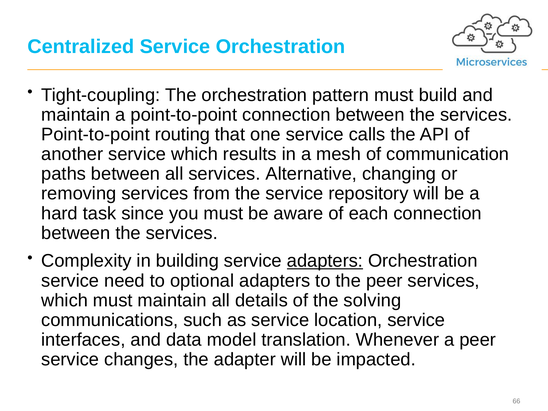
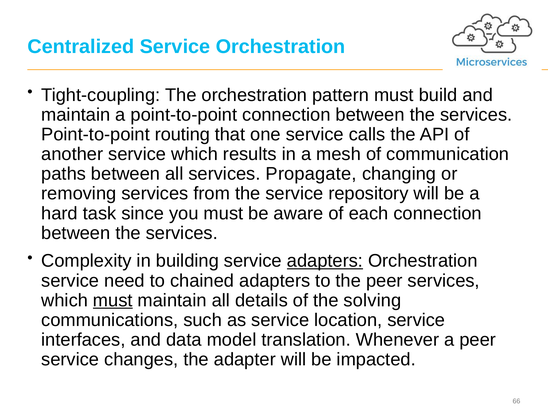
Alternative: Alternative -> Propagate
optional: optional -> chained
must at (113, 300) underline: none -> present
